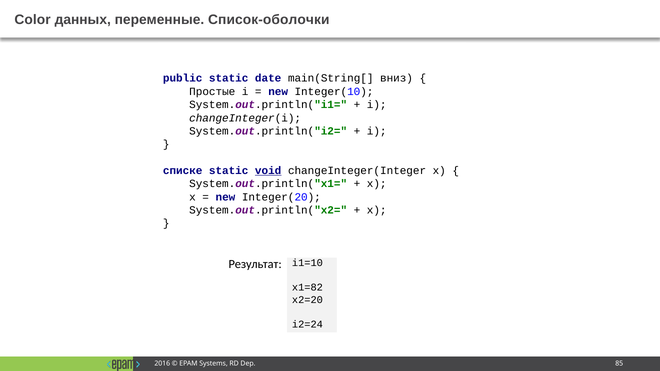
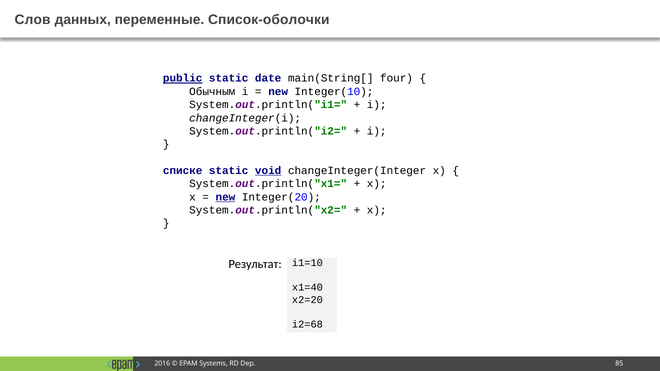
Color: Color -> Слов
public underline: none -> present
вниз: вниз -> four
Простые: Простые -> Обычным
new at (225, 197) underline: none -> present
x1=82: x1=82 -> x1=40
i2=24: i2=24 -> i2=68
